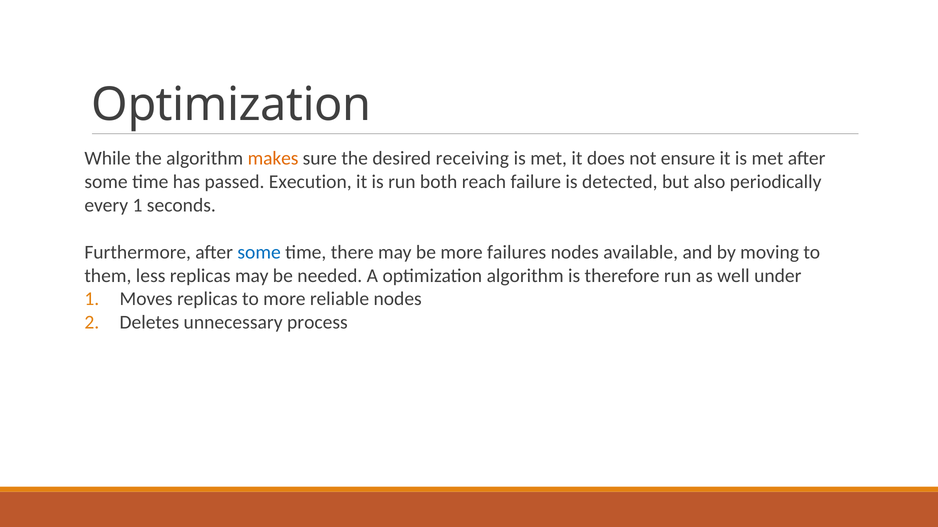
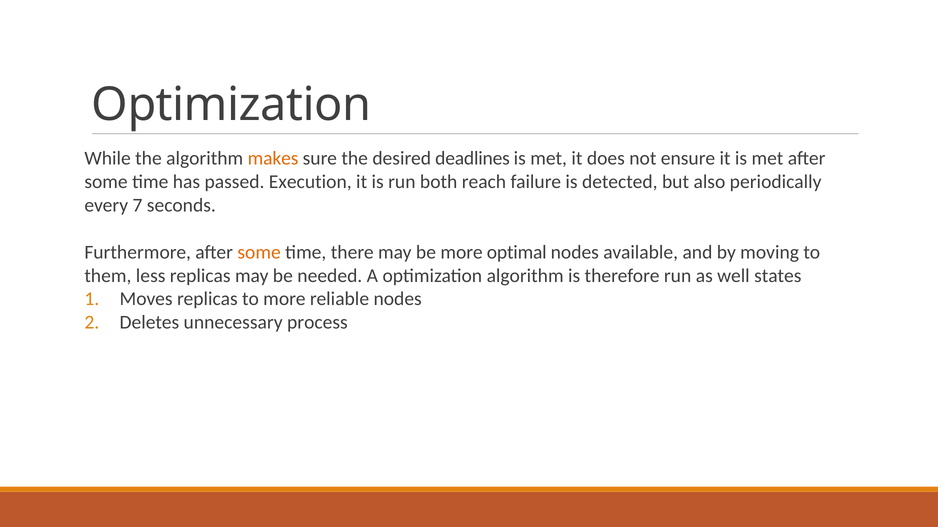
receiving: receiving -> deadlines
every 1: 1 -> 7
some at (259, 252) colour: blue -> orange
failures: failures -> optimal
under: under -> states
